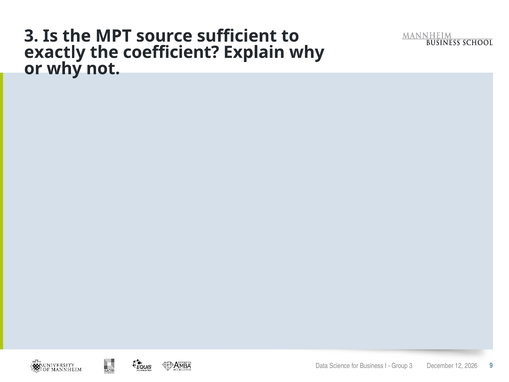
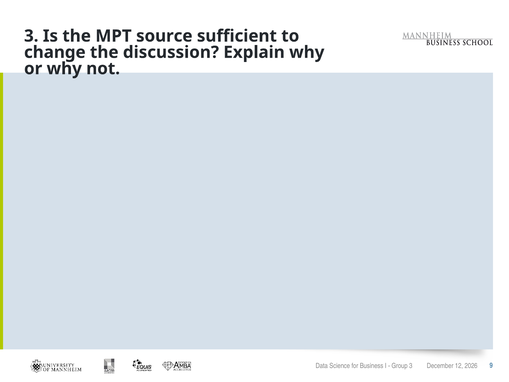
exactly: exactly -> change
coefficient: coefficient -> discussion
